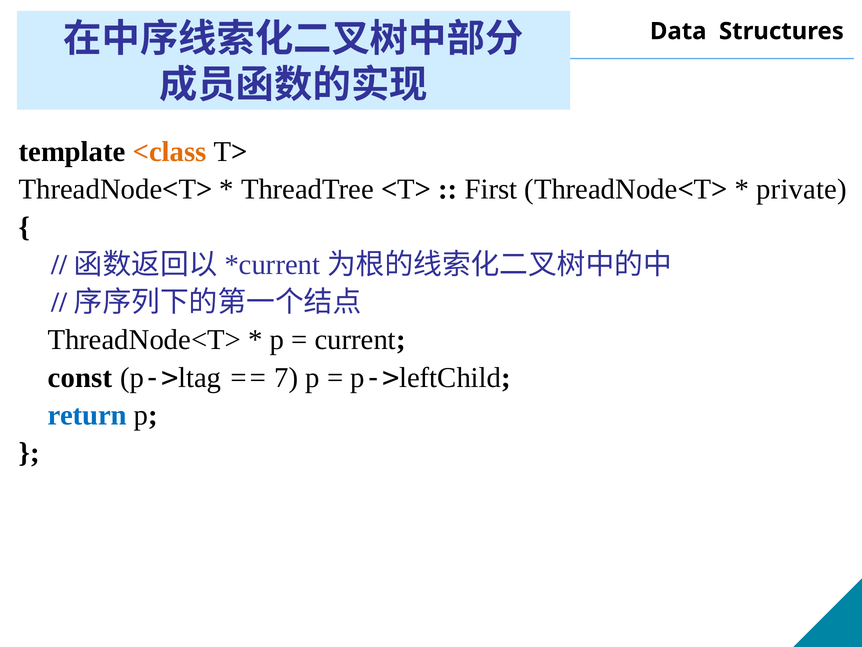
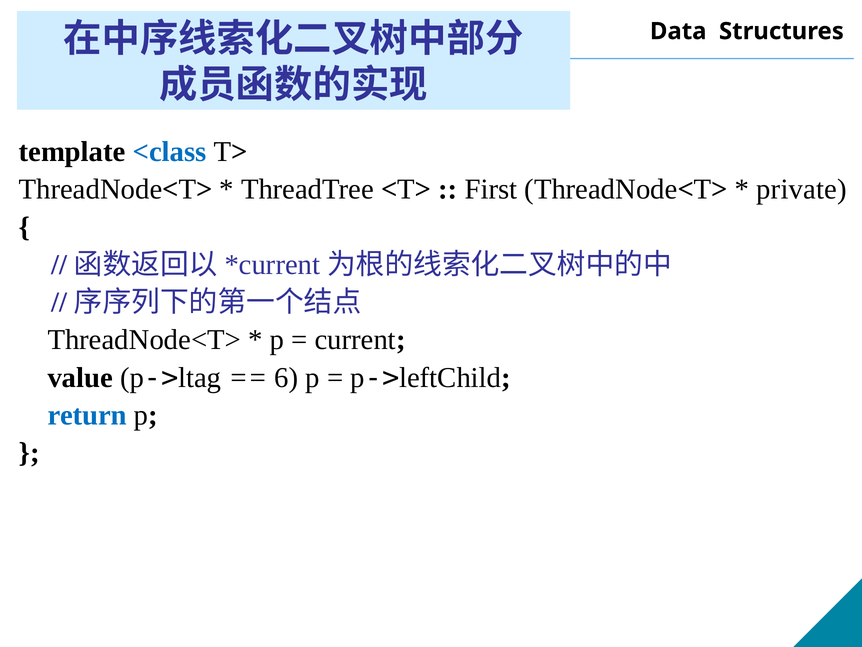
<class colour: orange -> blue
const: const -> value
7: 7 -> 6
